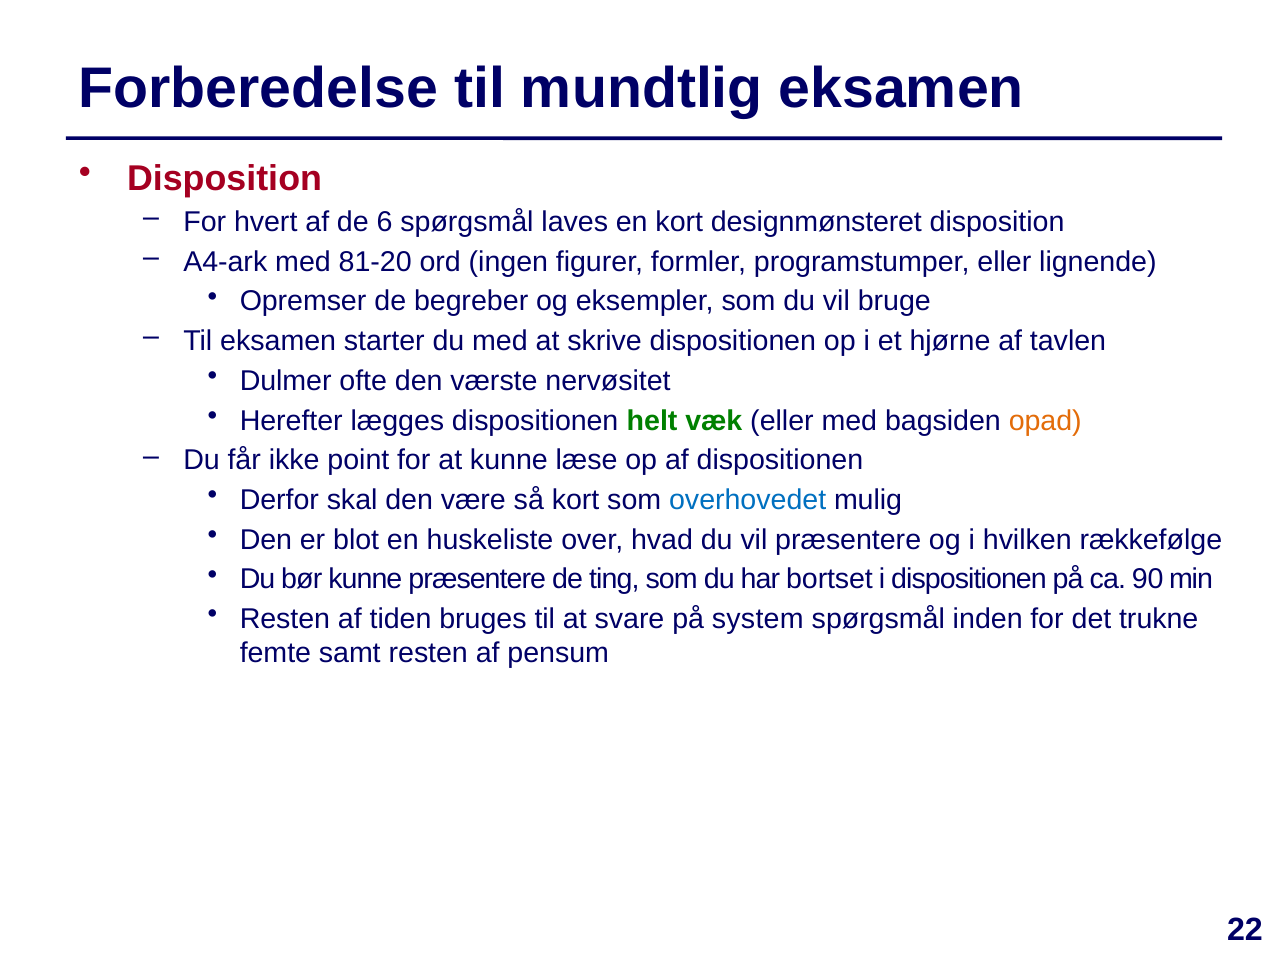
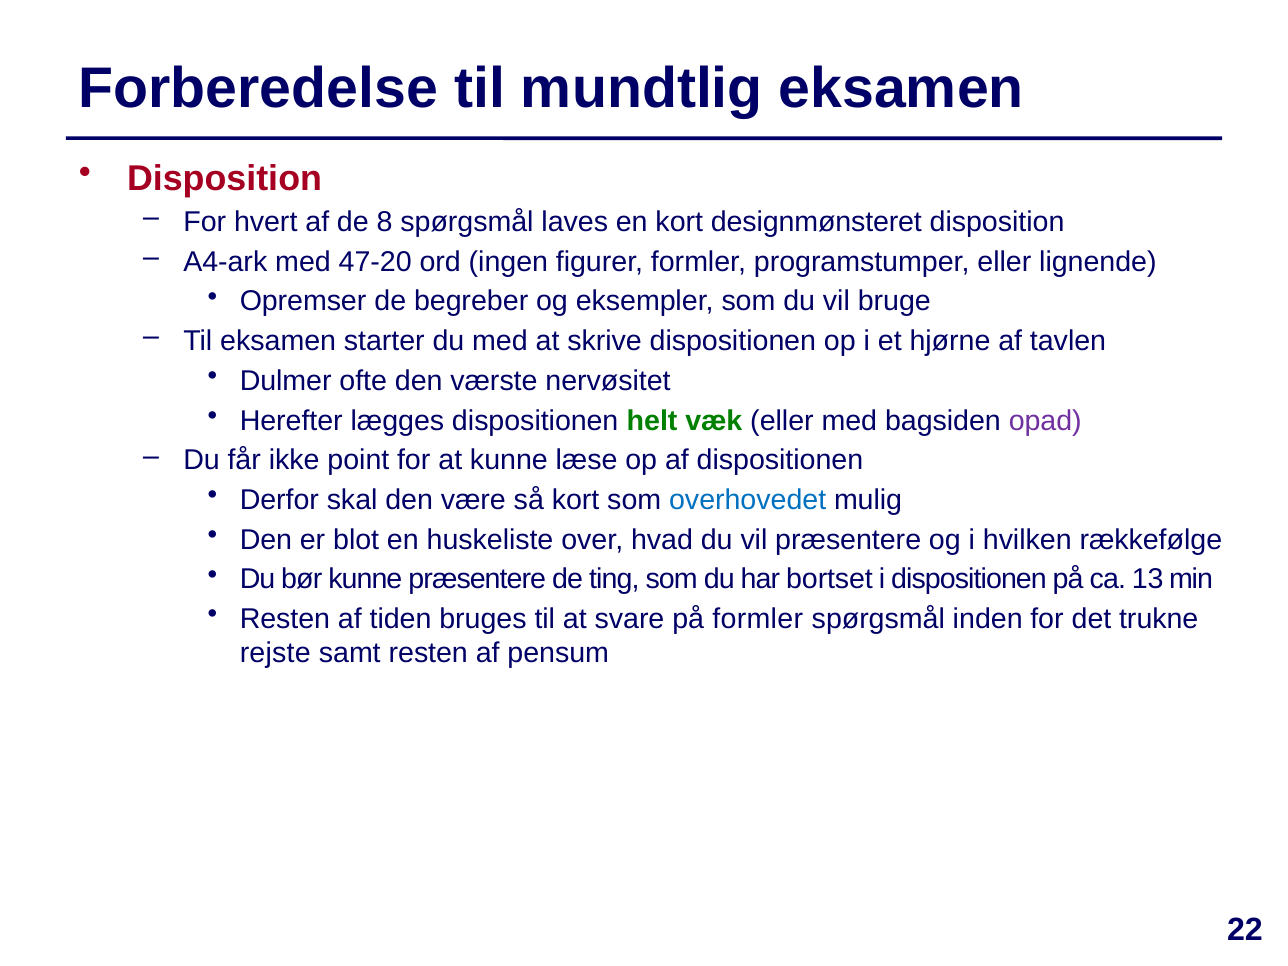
6: 6 -> 8
81-20: 81-20 -> 47-20
opad colour: orange -> purple
90: 90 -> 13
på system: system -> formler
femte: femte -> rejste
